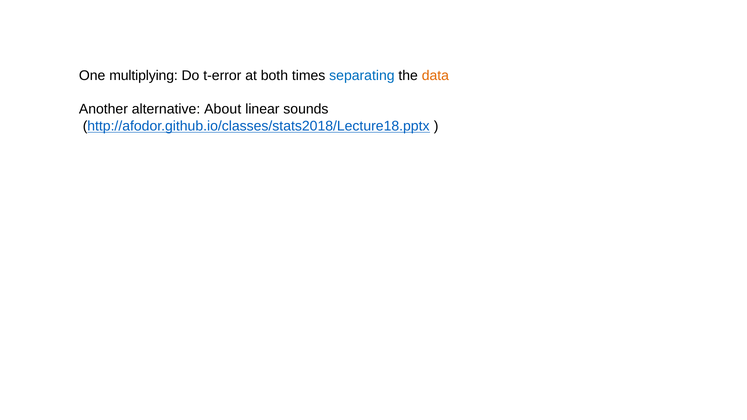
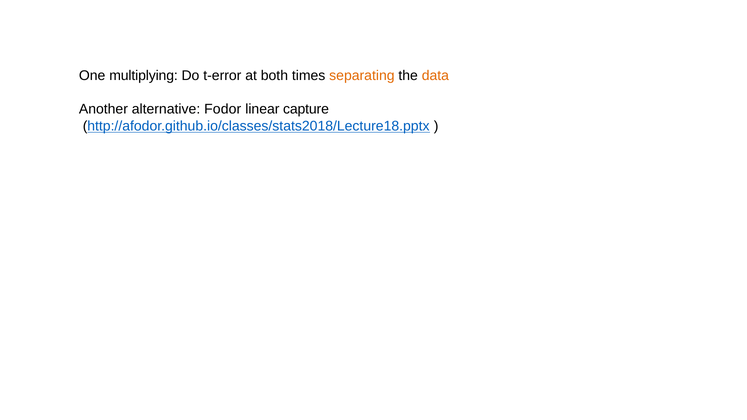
separating colour: blue -> orange
About: About -> Fodor
sounds: sounds -> capture
